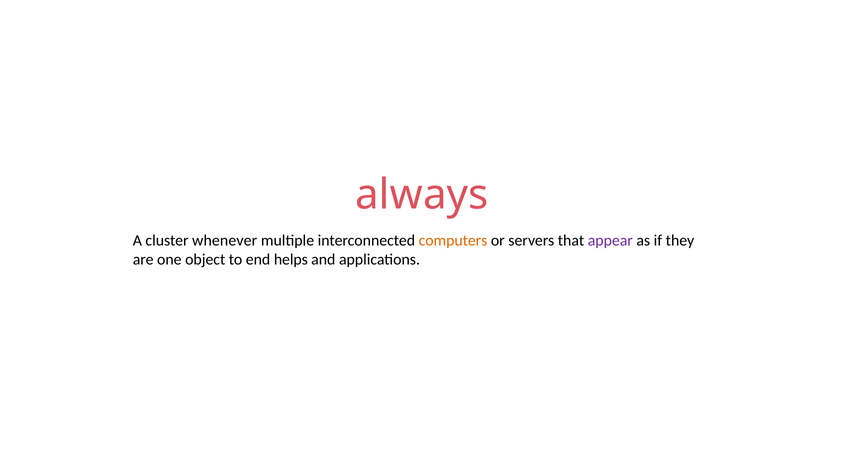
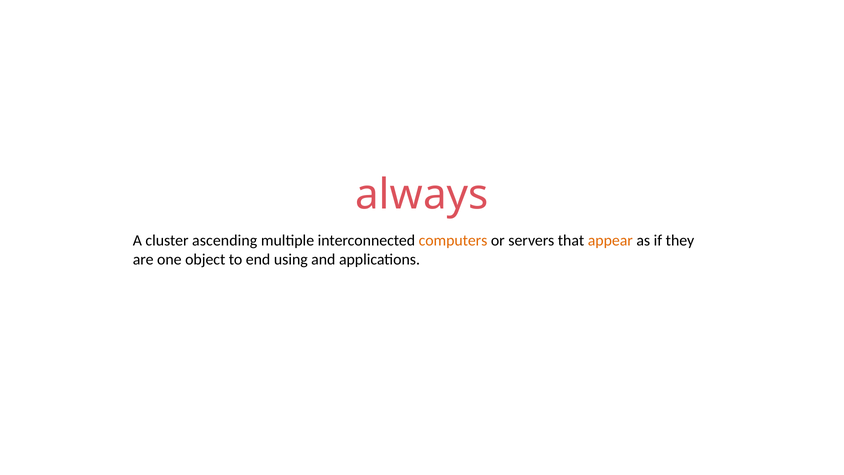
whenever: whenever -> ascending
appear colour: purple -> orange
helps: helps -> using
